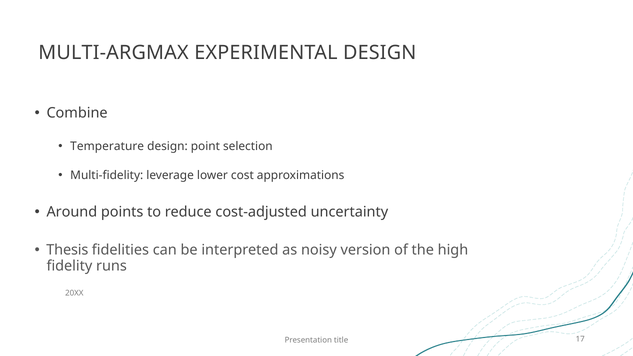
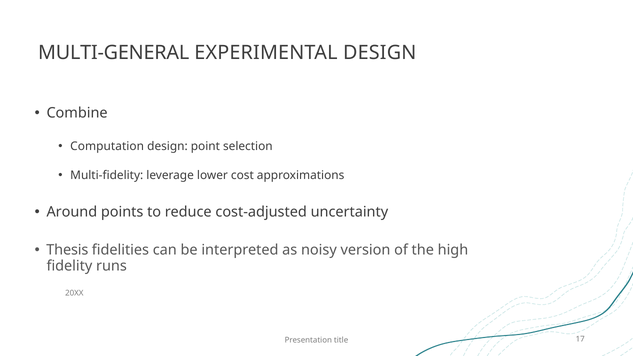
MULTI-ARGMAX: MULTI-ARGMAX -> MULTI-GENERAL
Temperature: Temperature -> Computation
